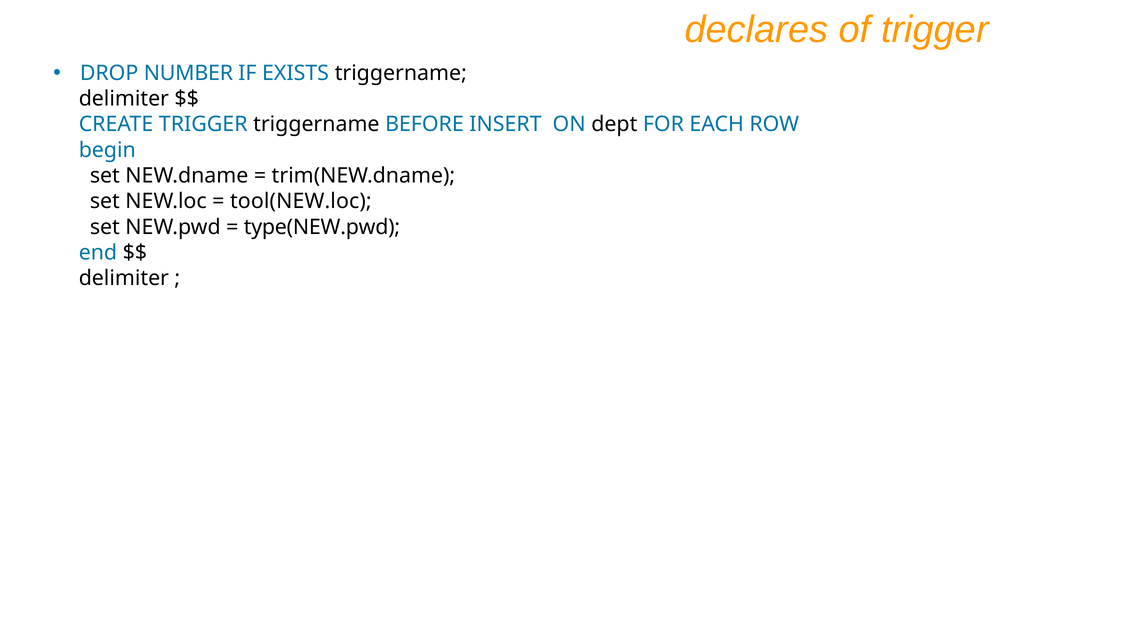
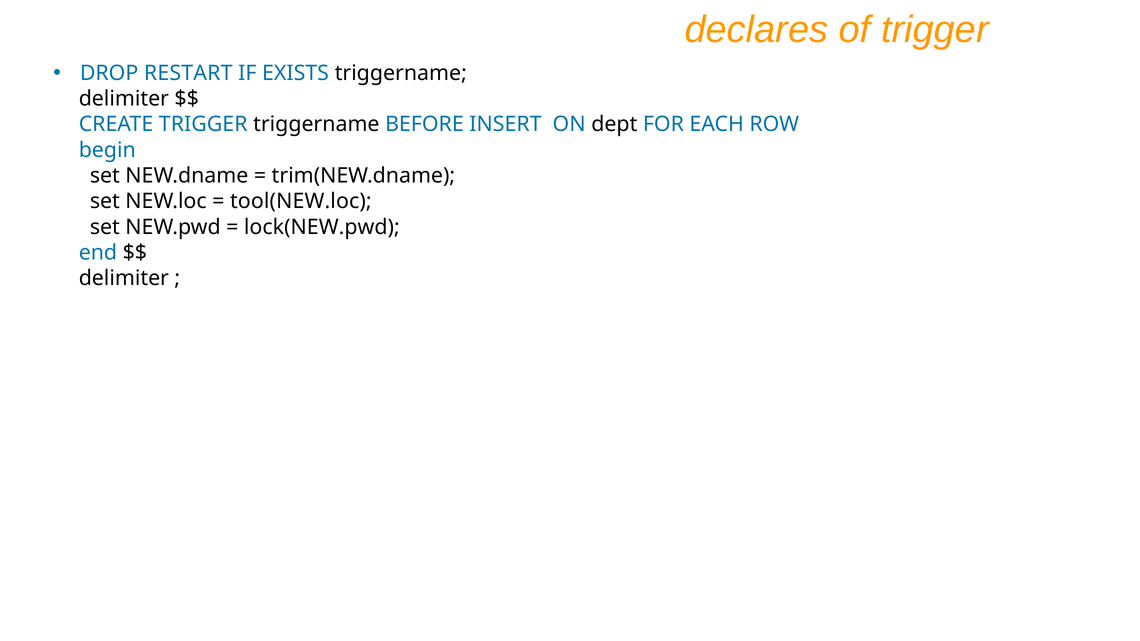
NUMBER: NUMBER -> RESTART
type(NEW.pwd: type(NEW.pwd -> lock(NEW.pwd
